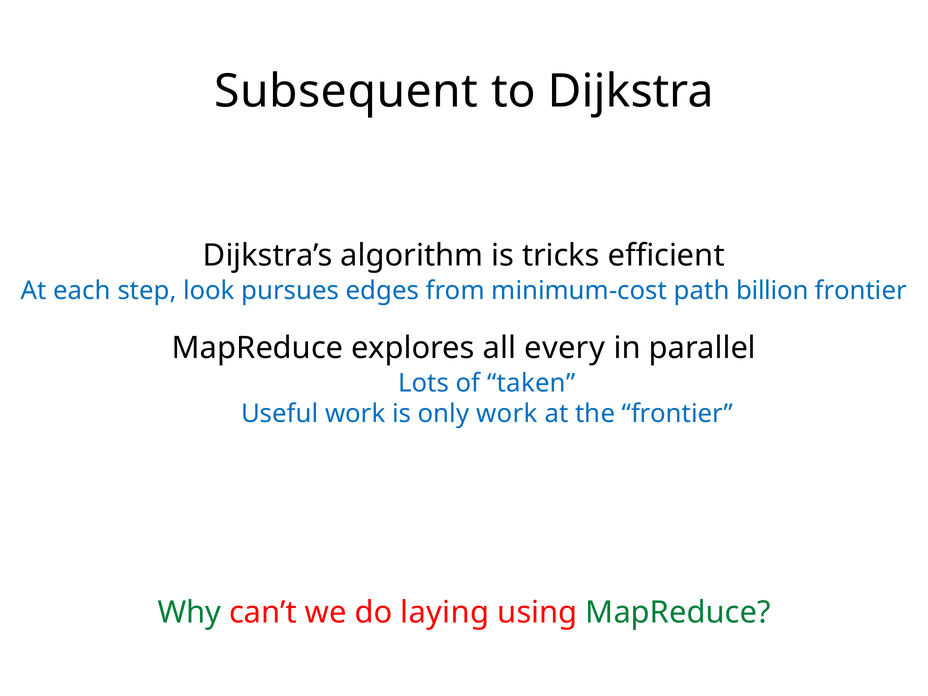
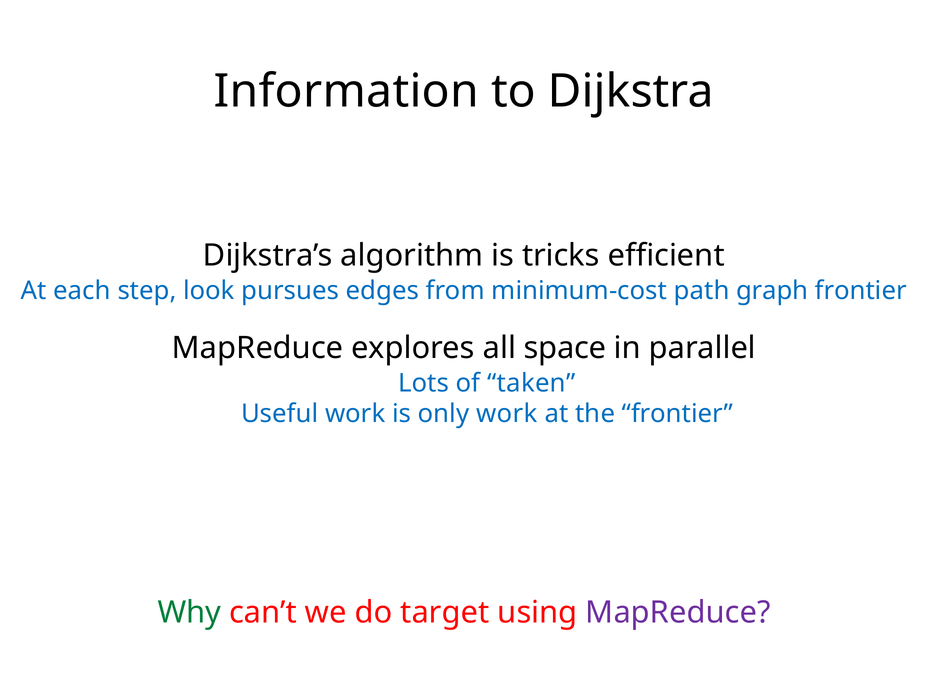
Subsequent: Subsequent -> Information
billion: billion -> graph
every: every -> space
laying: laying -> target
MapReduce at (678, 613) colour: green -> purple
